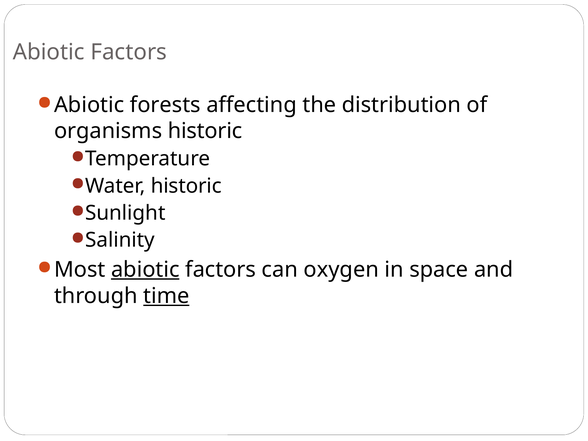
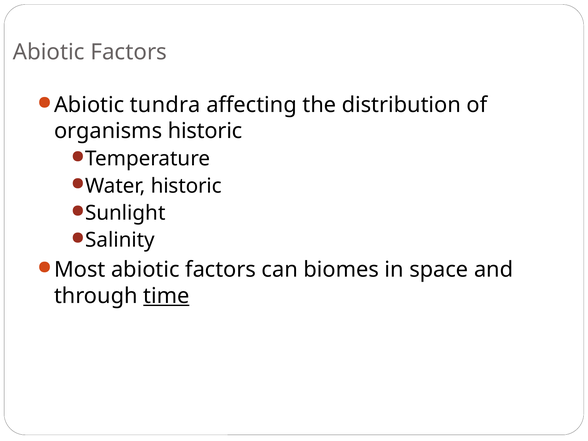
forests: forests -> tundra
abiotic at (145, 270) underline: present -> none
oxygen: oxygen -> biomes
